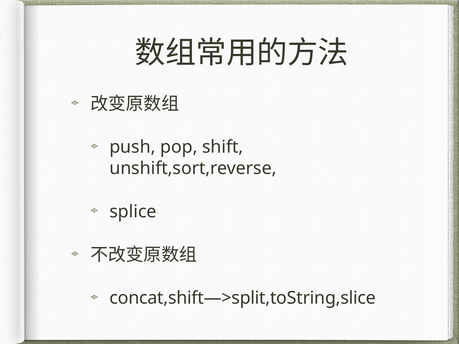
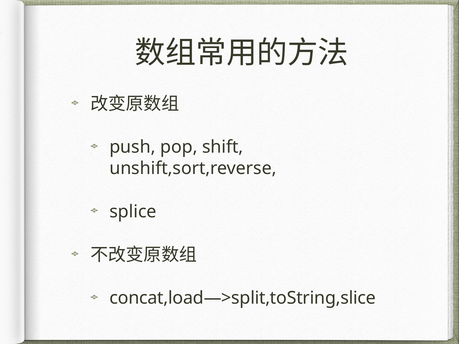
concat,shift—>split,toString,slice: concat,shift—>split,toString,slice -> concat,load—>split,toString,slice
